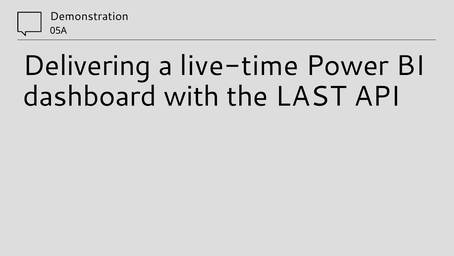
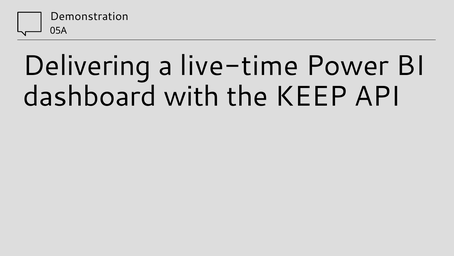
LAST: LAST -> KEEP
